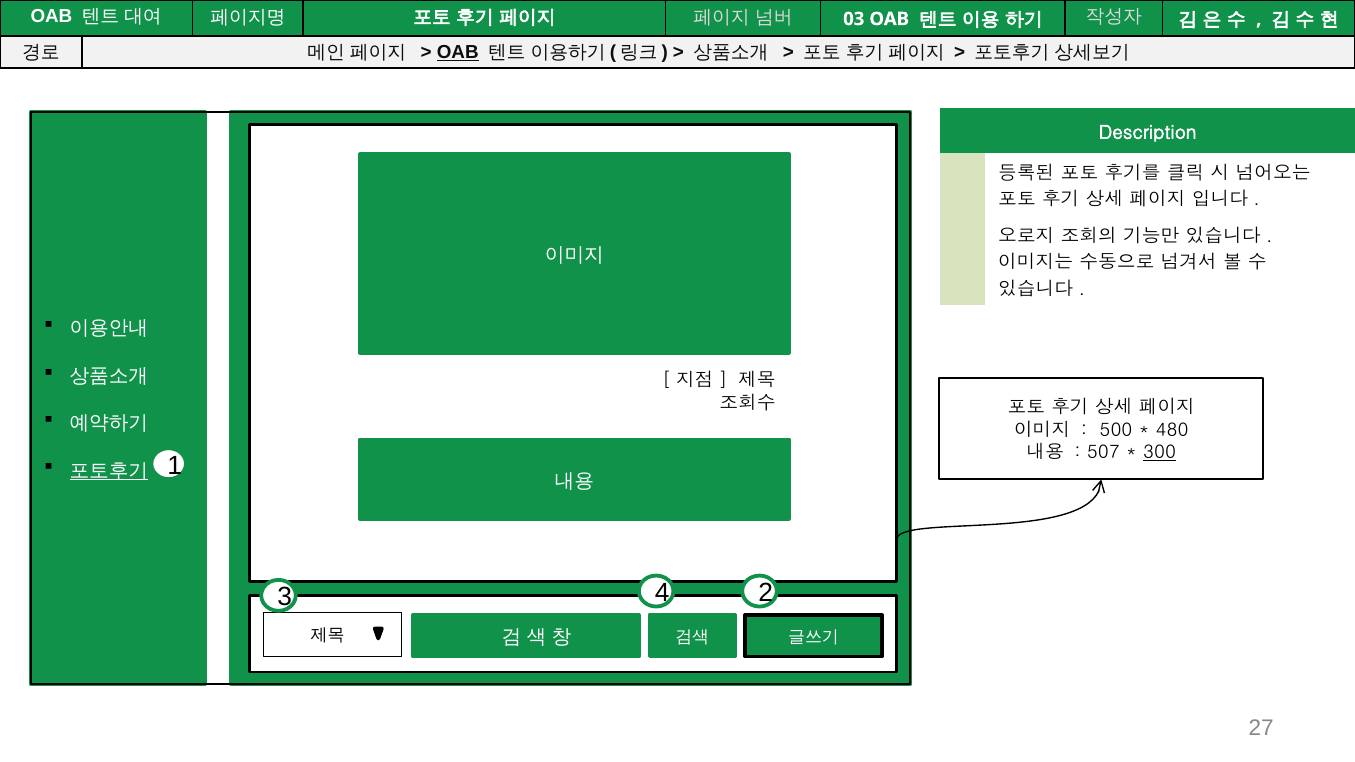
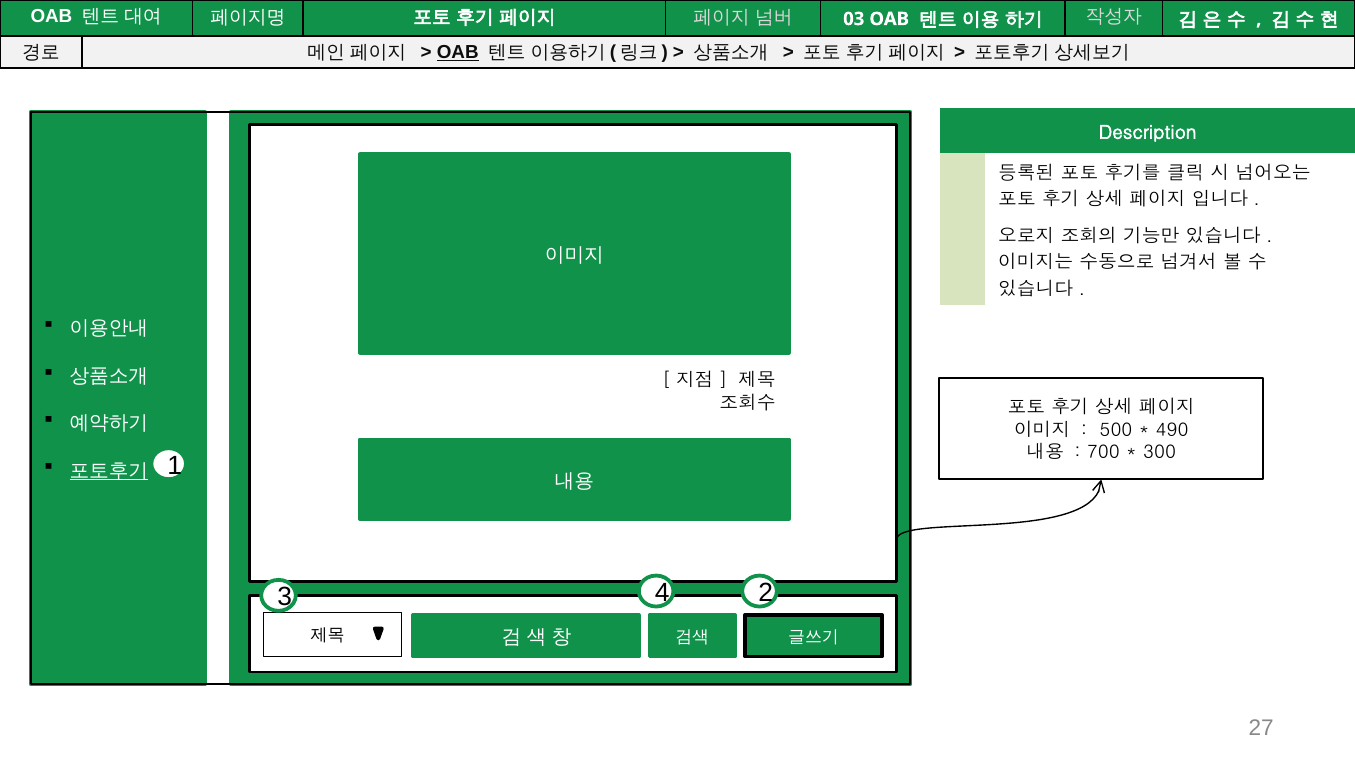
480: 480 -> 490
507: 507 -> 700
300 underline: present -> none
